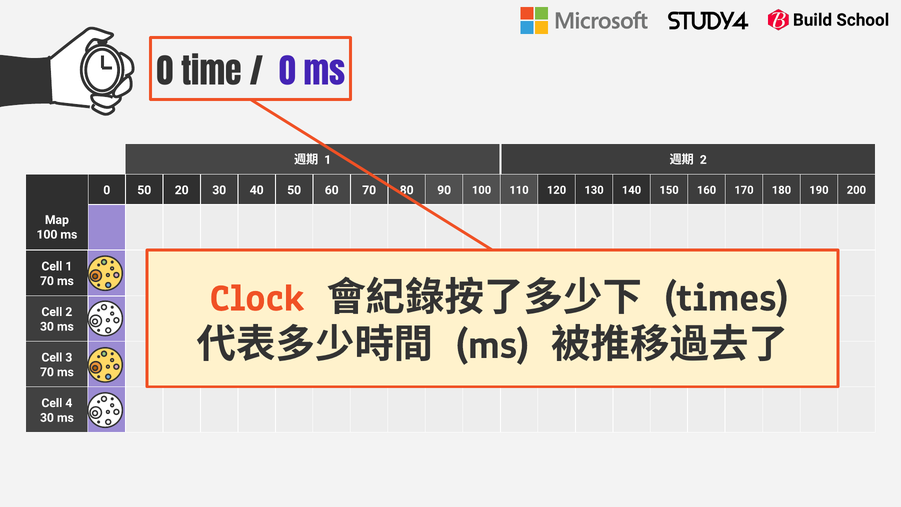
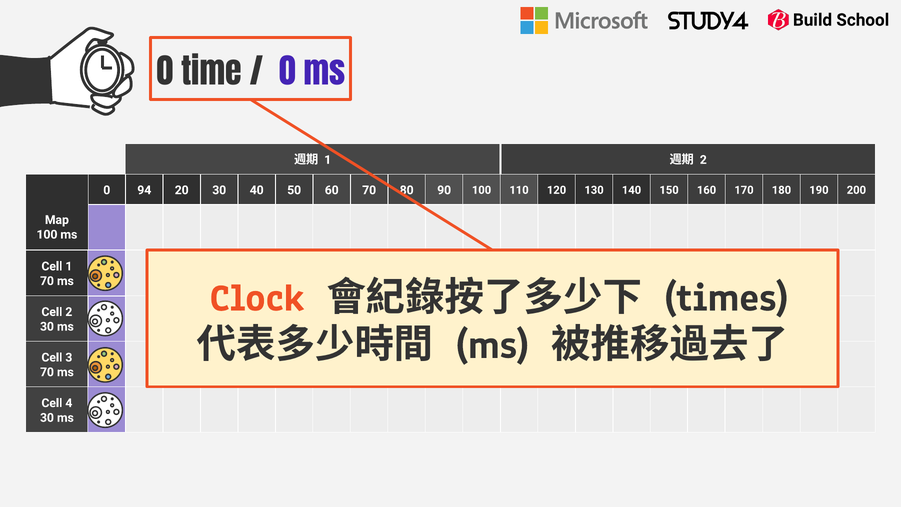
0 50: 50 -> 94
